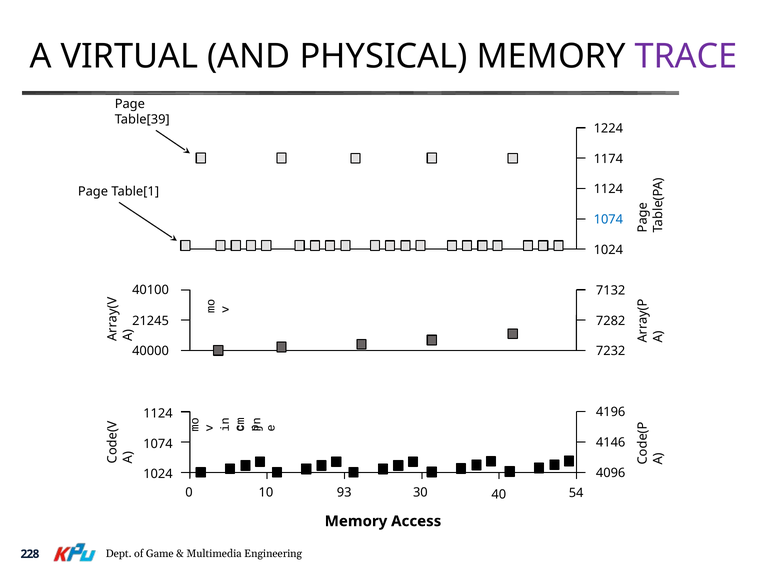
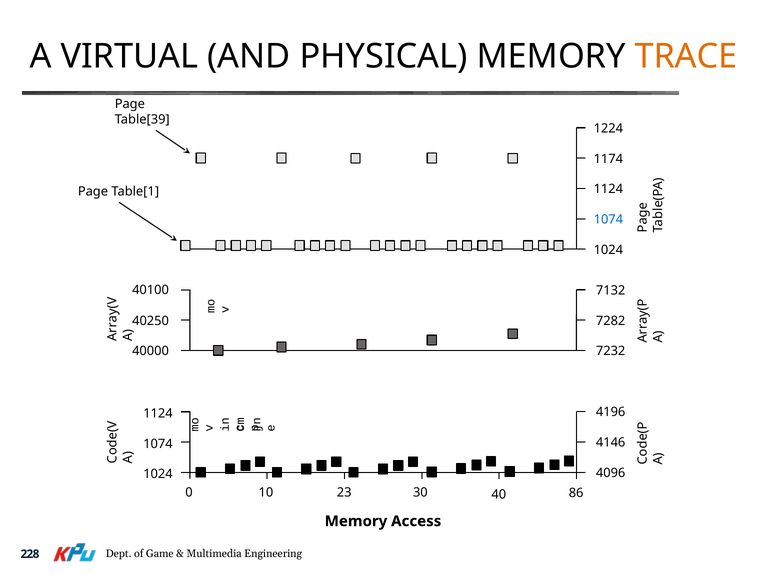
TRACE colour: purple -> orange
21245: 21245 -> 40250
93: 93 -> 23
54: 54 -> 86
